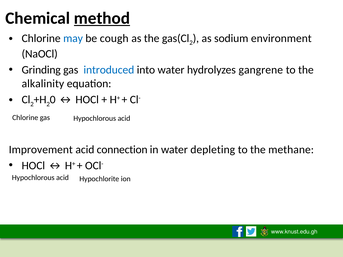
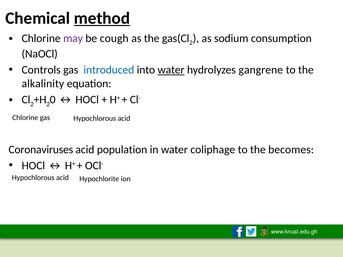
may colour: blue -> purple
environment: environment -> consumption
Grinding: Grinding -> Controls
water at (171, 70) underline: none -> present
Improvement: Improvement -> Coronaviruses
connection: connection -> population
depleting: depleting -> coliphage
methane: methane -> becomes
